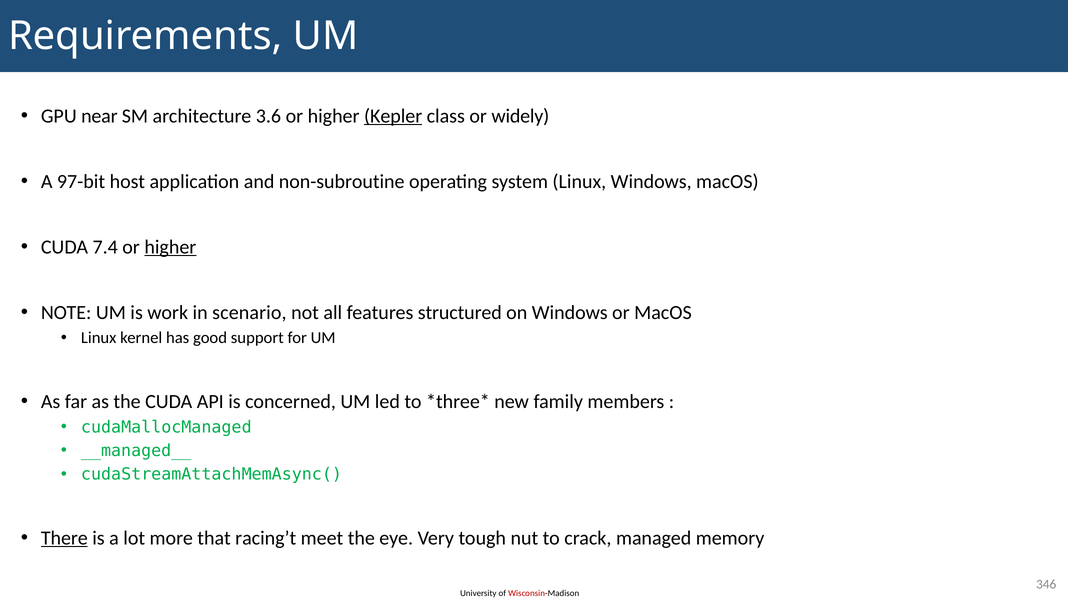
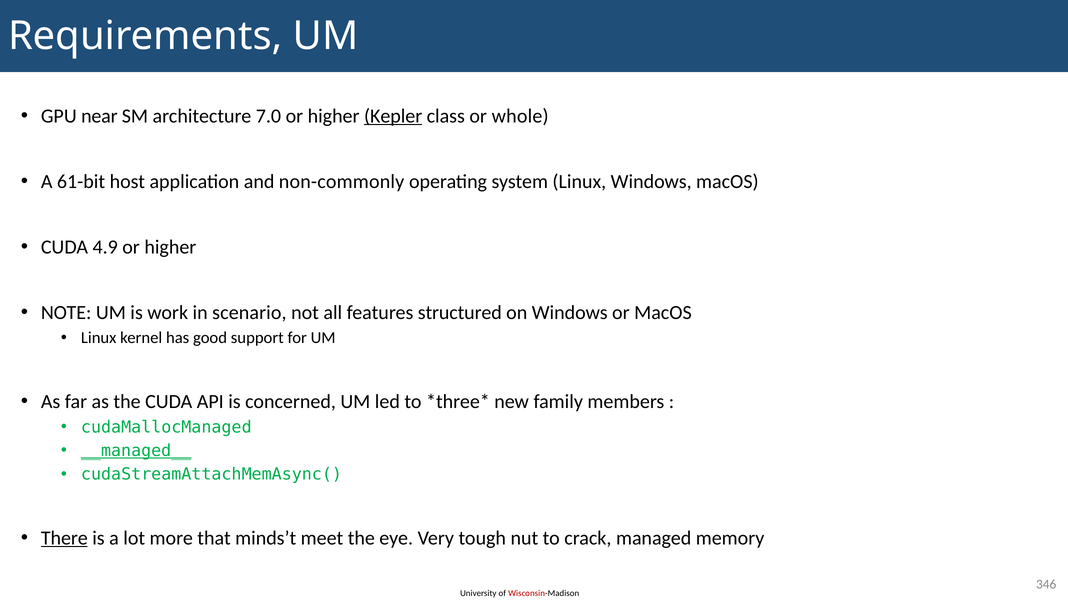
3.6: 3.6 -> 7.0
widely: widely -> whole
97-bit: 97-bit -> 61-bit
non-subroutine: non-subroutine -> non-commonly
7.4: 7.4 -> 4.9
higher at (170, 247) underline: present -> none
__managed__ underline: none -> present
racing’t: racing’t -> minds’t
